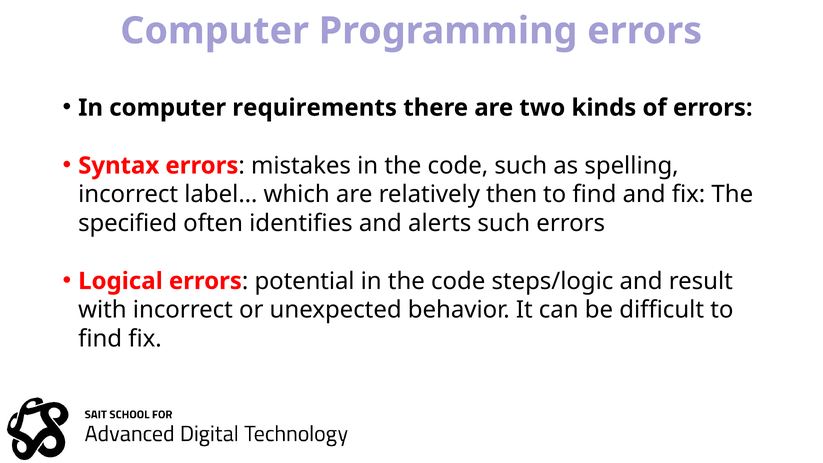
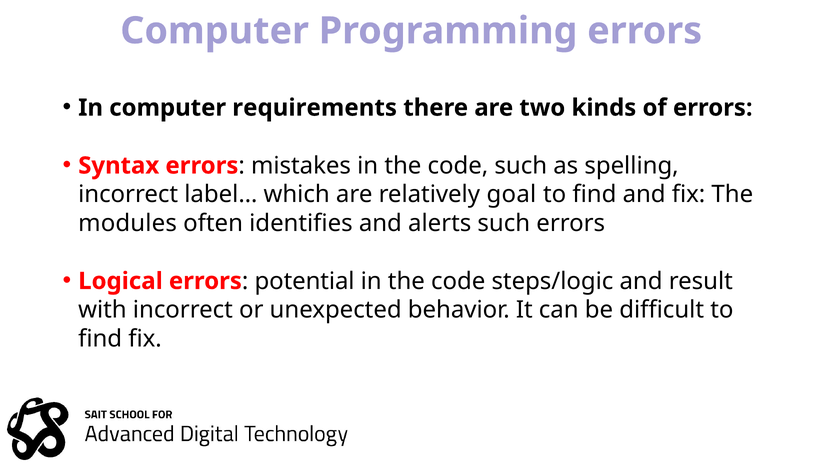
then: then -> goal
specified: specified -> modules
